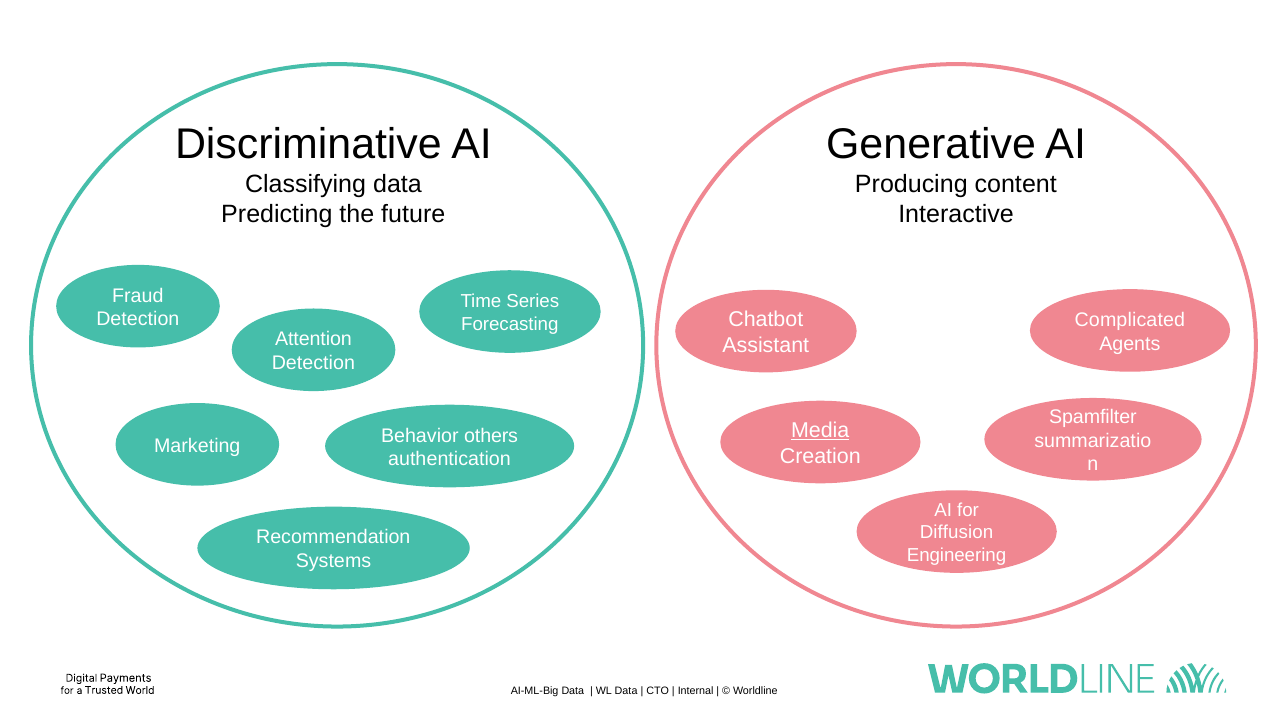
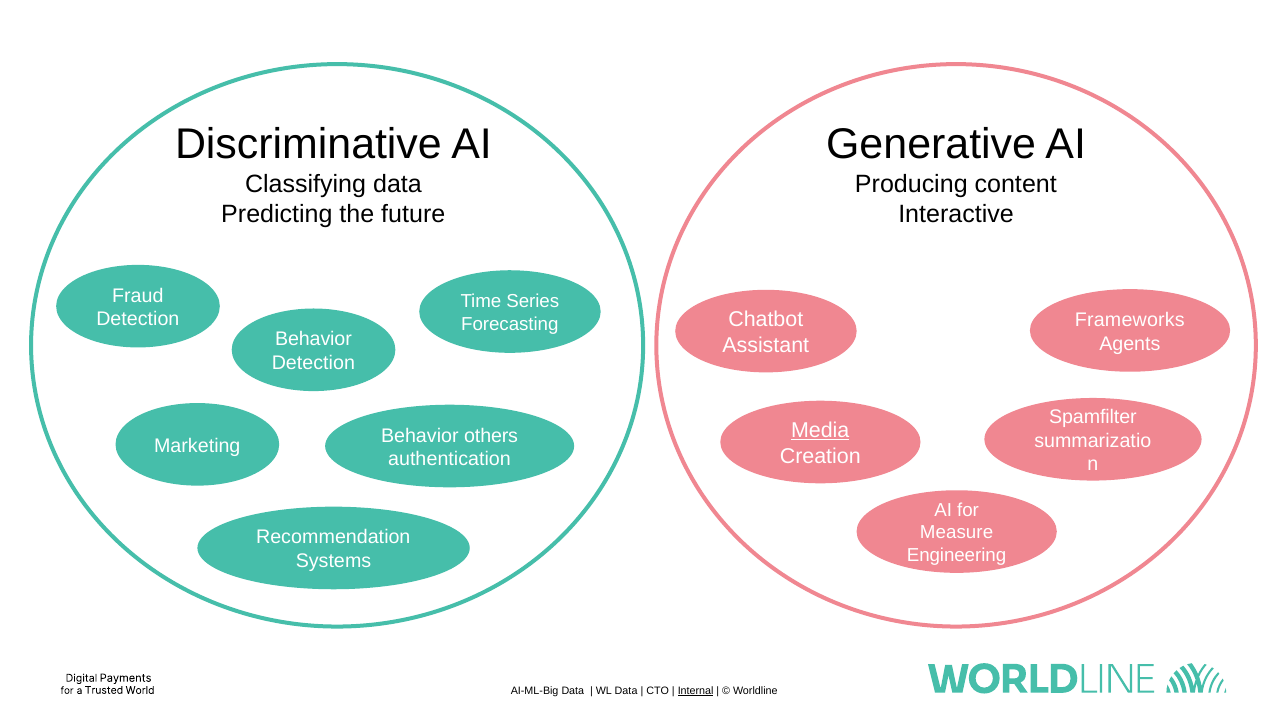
Complicated: Complicated -> Frameworks
Attention at (313, 339): Attention -> Behavior
Diffusion: Diffusion -> Measure
Internal underline: none -> present
